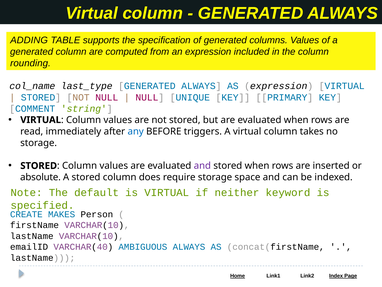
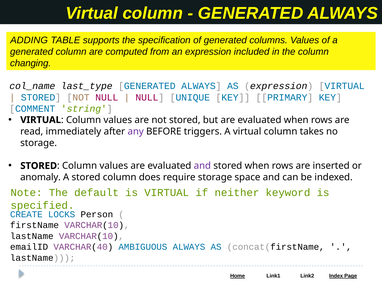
rounding: rounding -> changing
any colour: blue -> purple
absolute: absolute -> anomaly
MAKES: MAKES -> LOCKS
